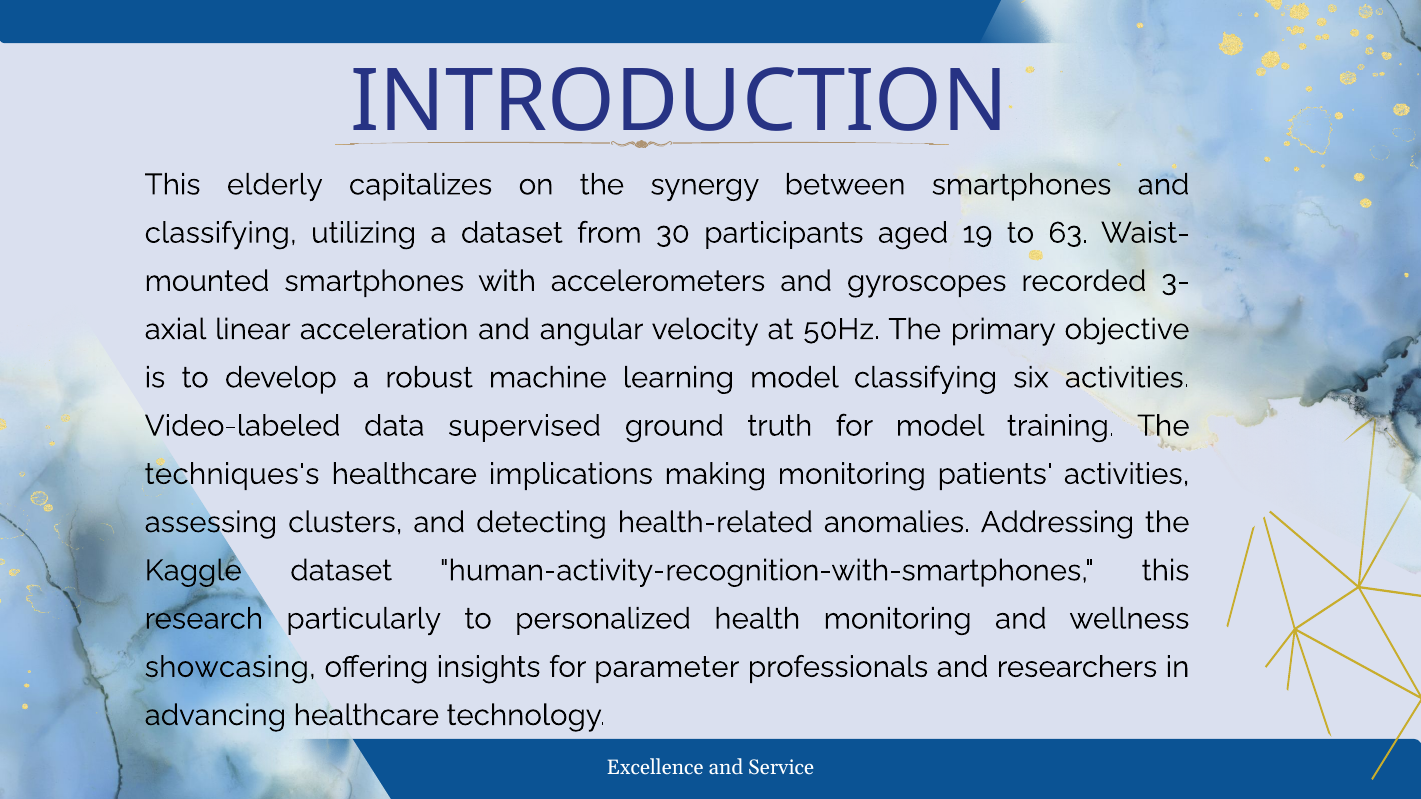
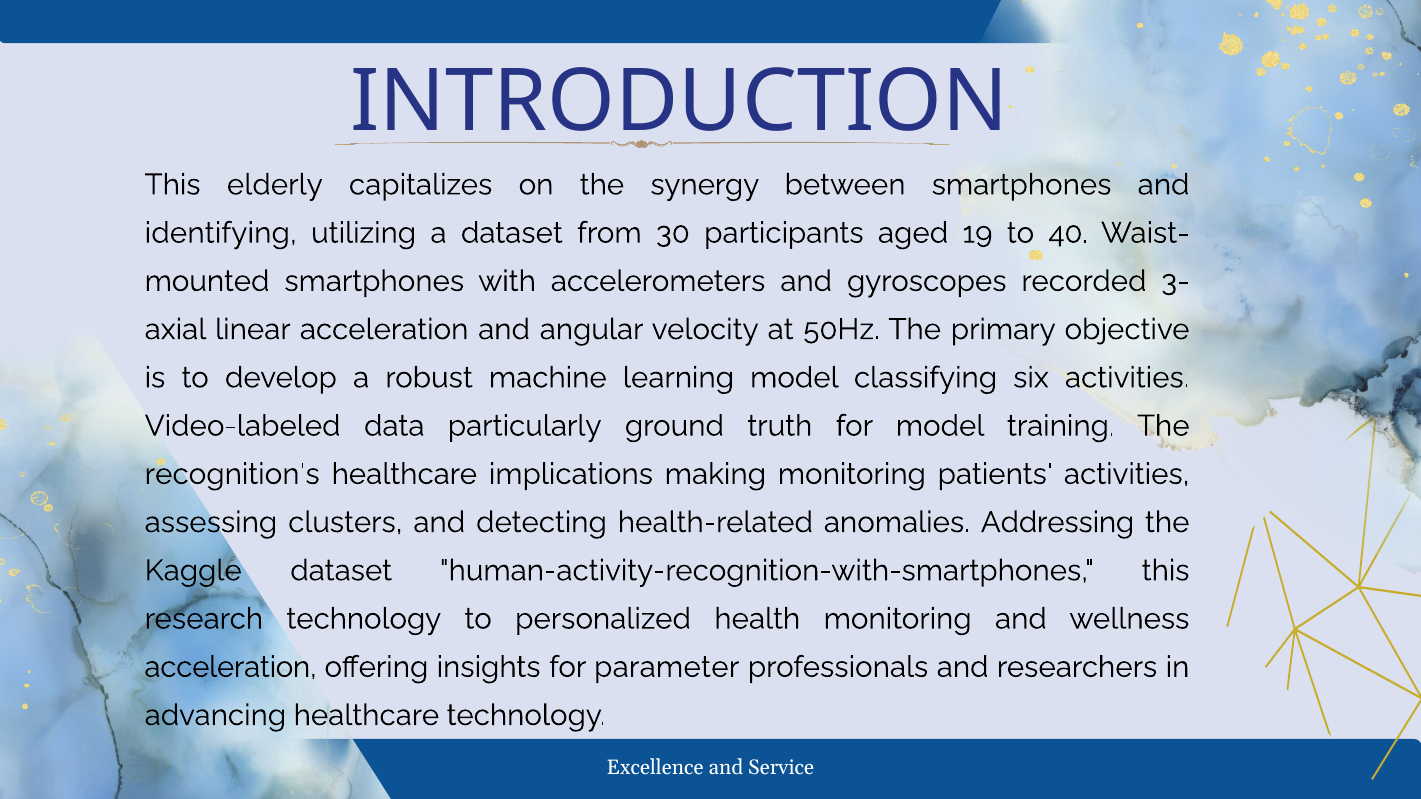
classifying at (221, 233): classifying -> identifying
63: 63 -> 40
supervised: supervised -> particularly
techniques's: techniques's -> recognition's
research particularly: particularly -> technology
showcasing at (230, 667): showcasing -> acceleration
